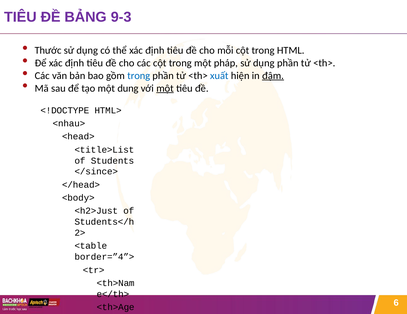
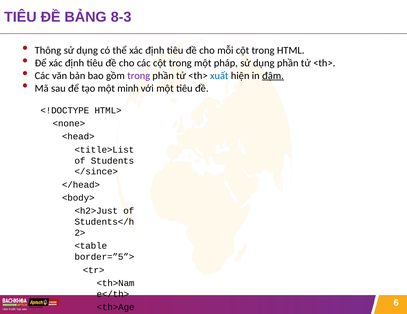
9-3: 9-3 -> 8-3
Thước: Thước -> Thông
trong at (139, 76) colour: blue -> purple
dung: dung -> minh
một at (165, 88) underline: present -> none
<nhau>: <nhau> -> <none>
border=”4”>: border=”4”> -> border=”5”>
